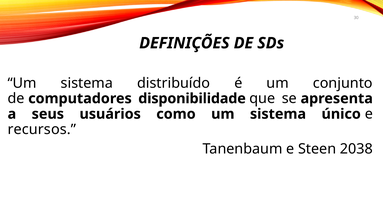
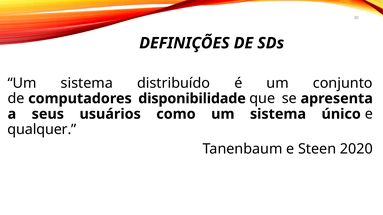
recursos: recursos -> qualquer
2038: 2038 -> 2020
